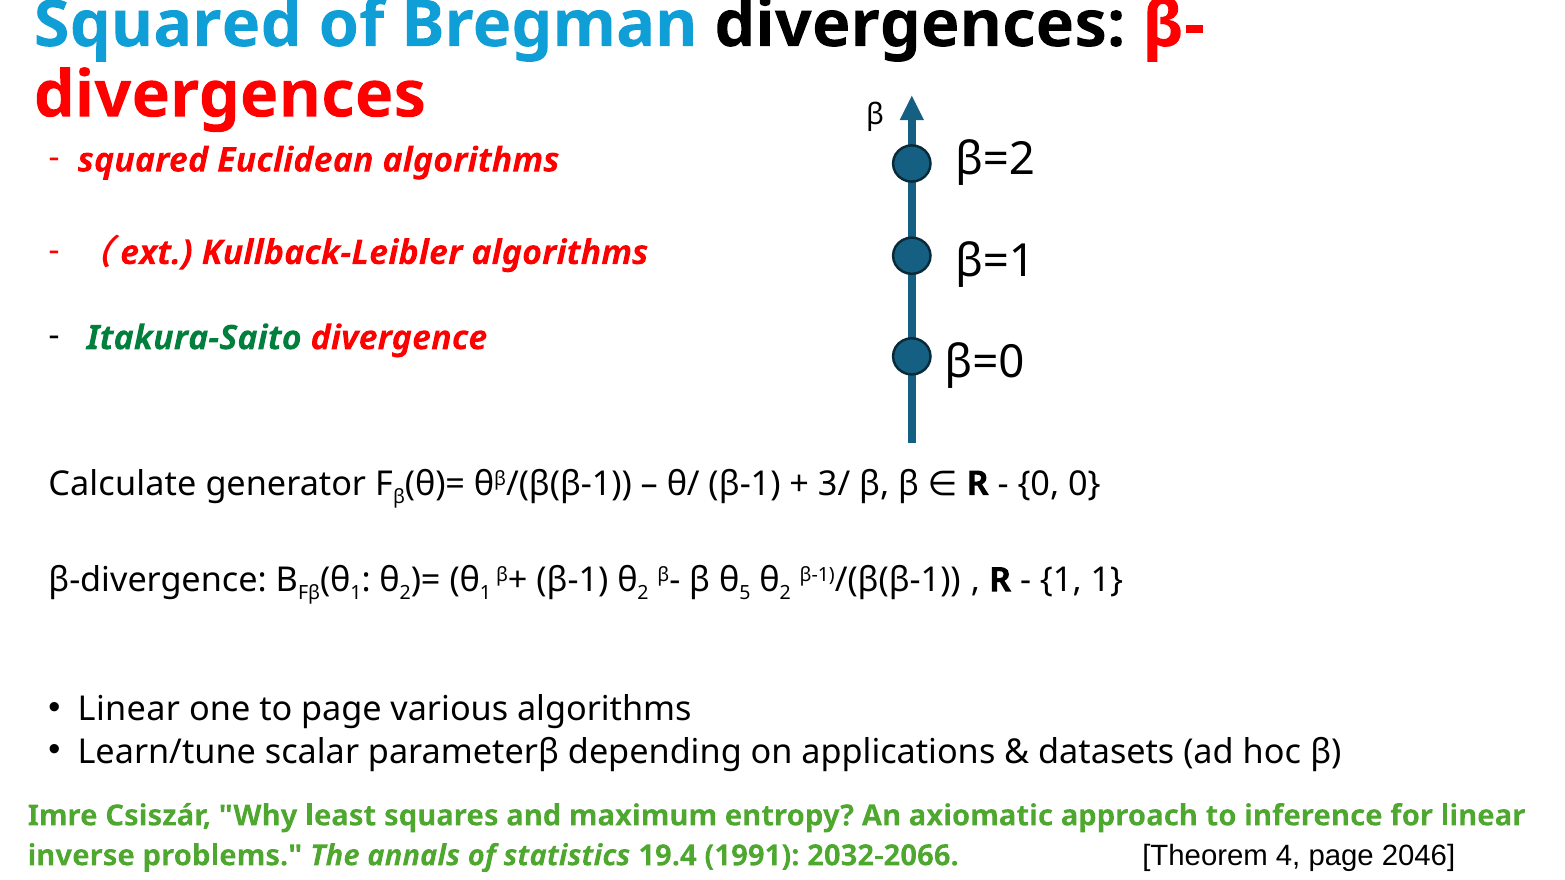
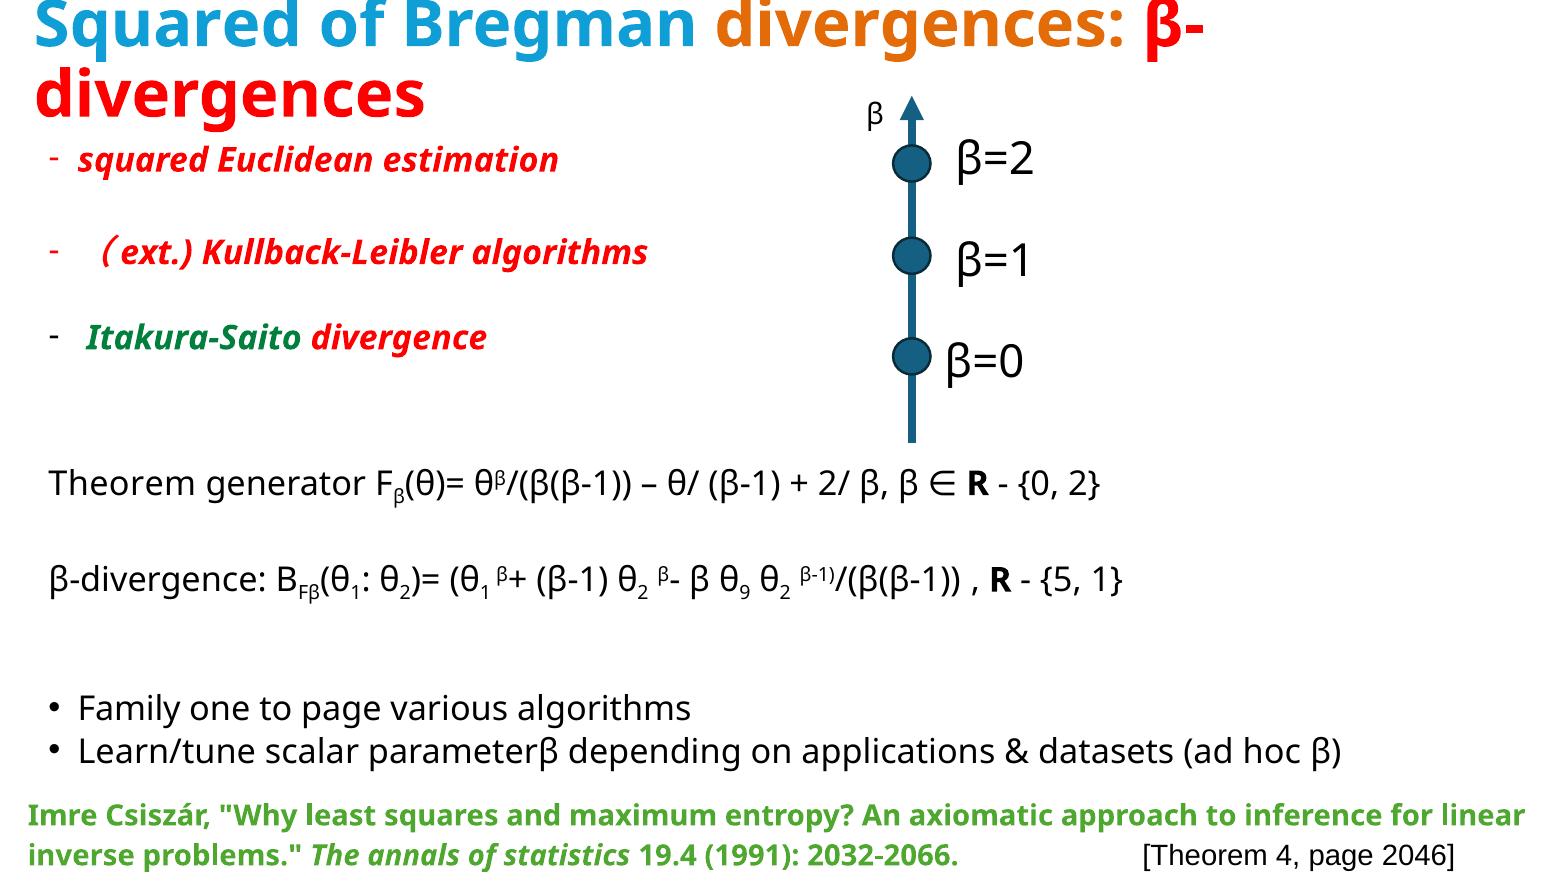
divergences at (920, 25) colour: black -> orange
Euclidean algorithms: algorithms -> estimation
Calculate at (122, 484): Calculate -> Theorem
3/: 3/ -> 2/
0 0: 0 -> 2
5: 5 -> 9
1 at (1061, 580): 1 -> 5
Linear at (129, 710): Linear -> Family
